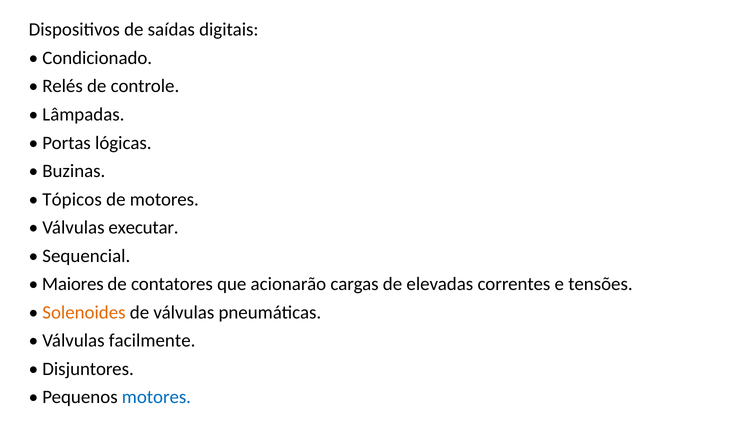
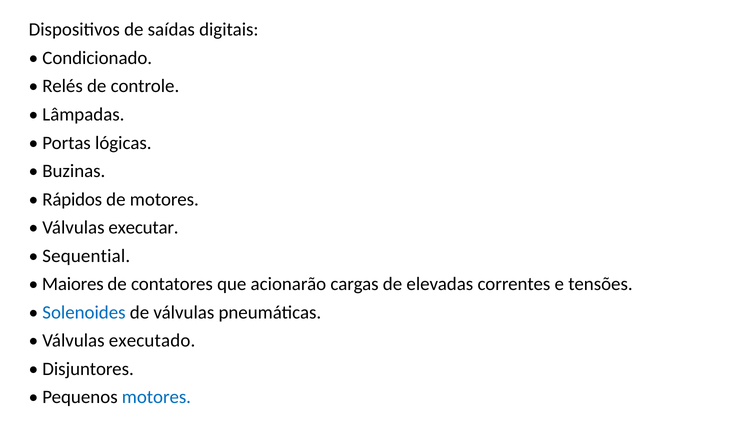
Tópicos: Tópicos -> Rápidos
Sequencial: Sequencial -> Sequential
Solenoides colour: orange -> blue
facilmente: facilmente -> executado
